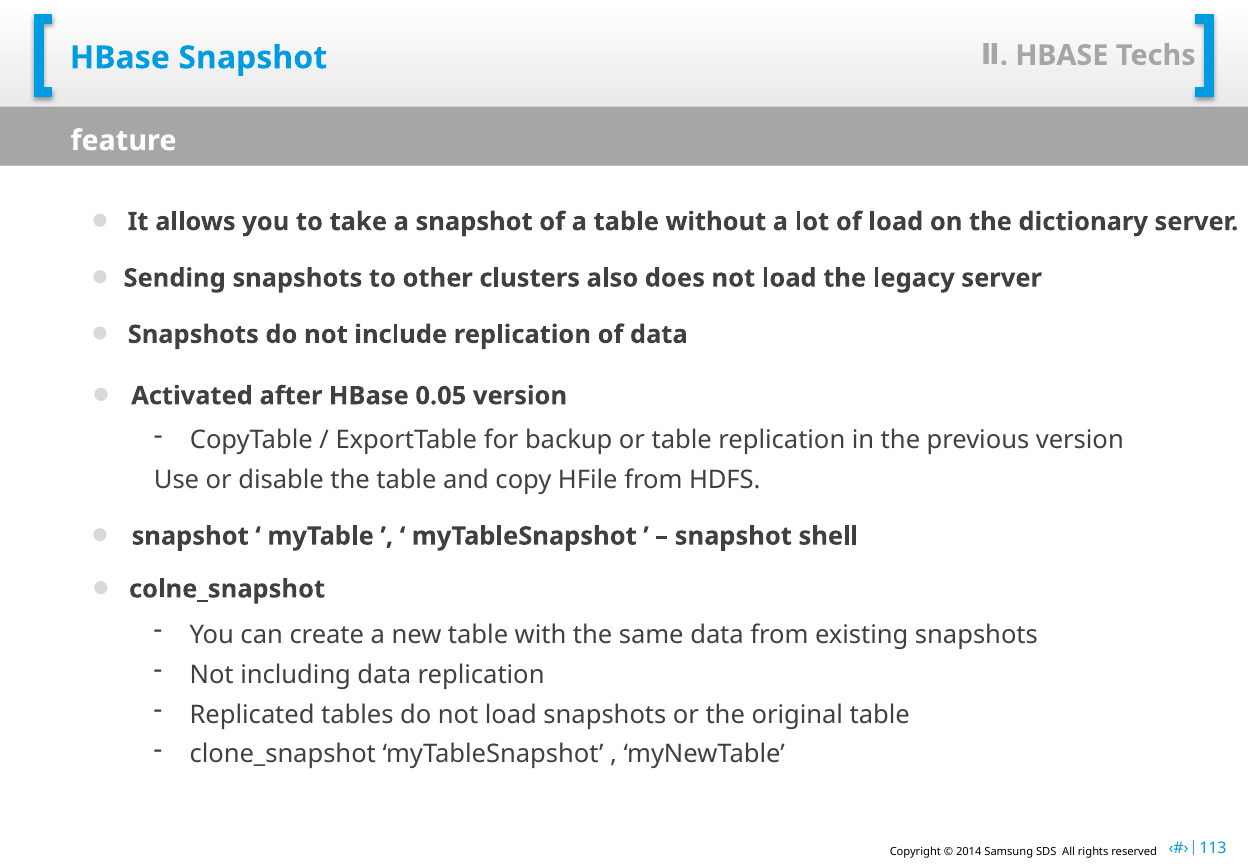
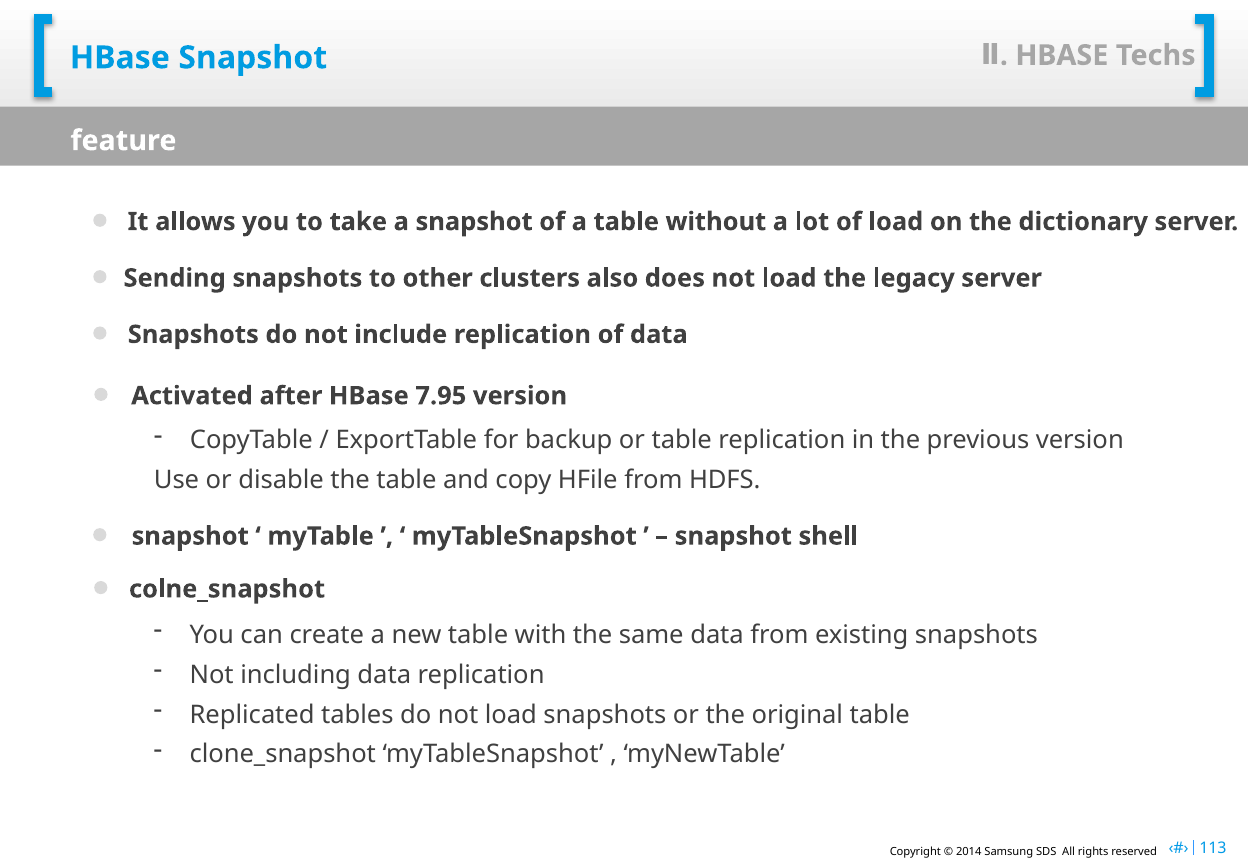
0.05: 0.05 -> 7.95
